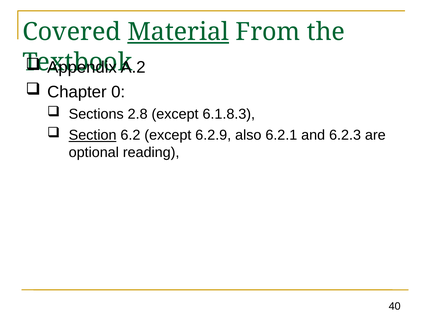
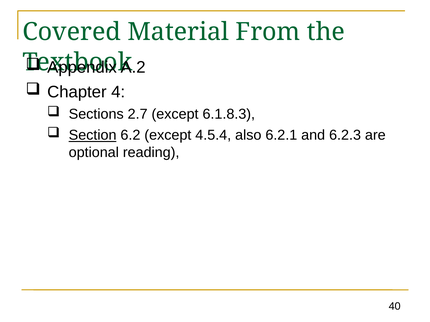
Material underline: present -> none
0: 0 -> 4
2.8: 2.8 -> 2.7
6.2.9: 6.2.9 -> 4.5.4
